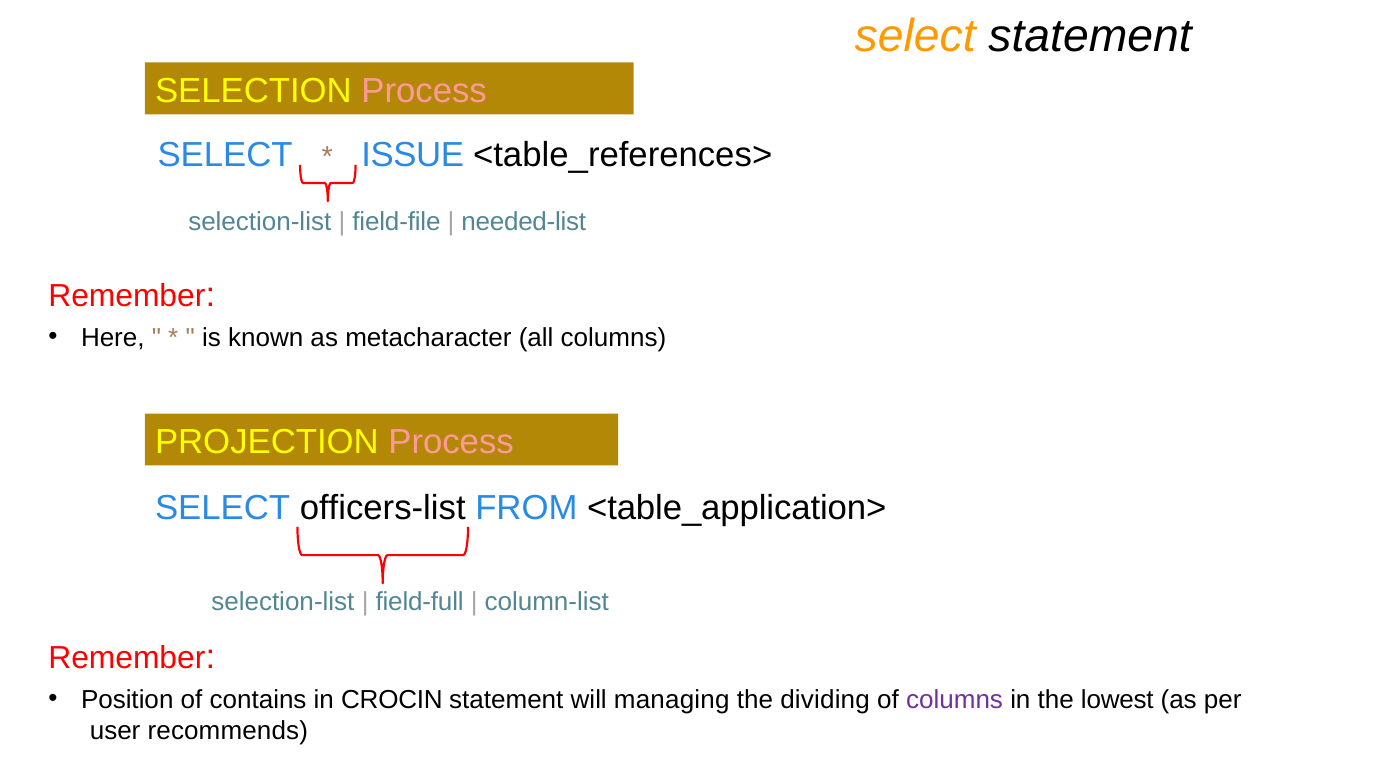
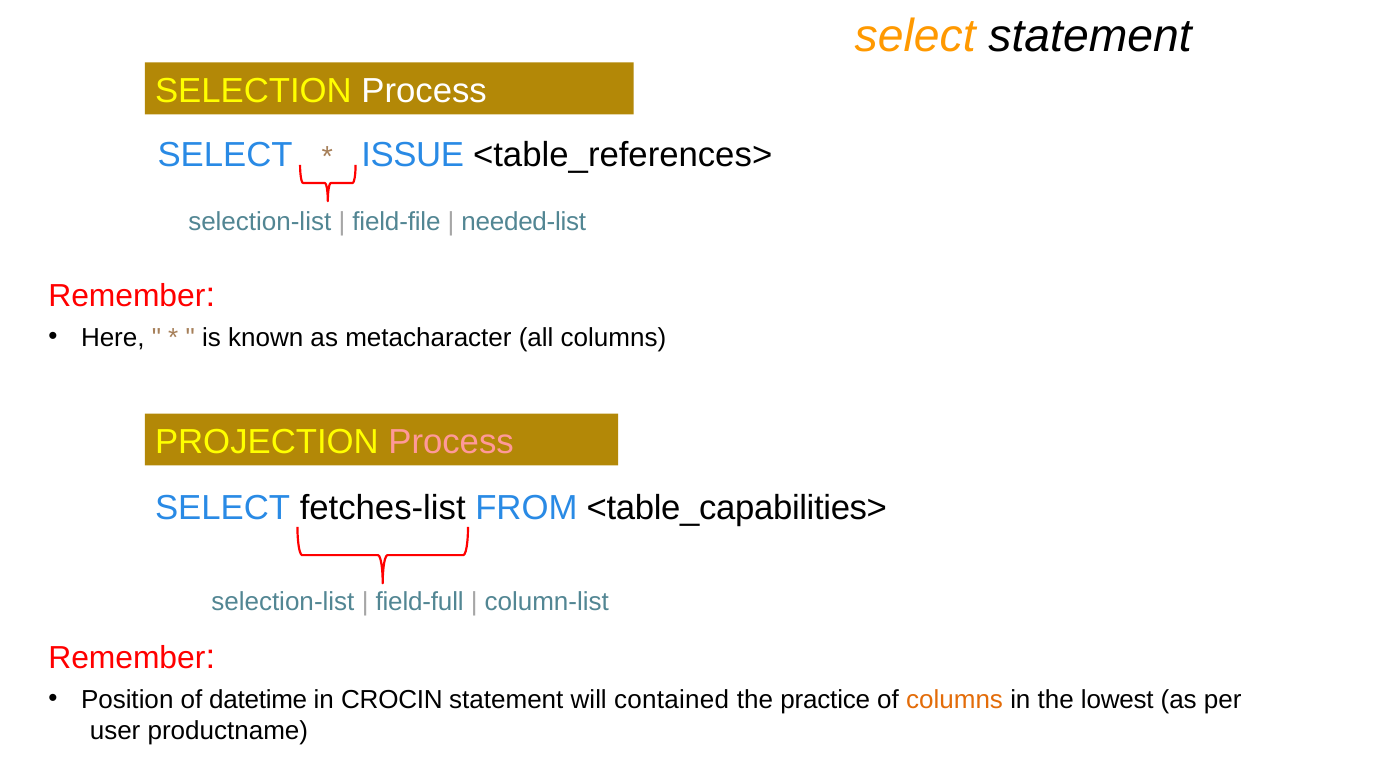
Process at (424, 91) colour: pink -> white
officers-list: officers-list -> fetches-list
<table_application>: <table_application> -> <table_capabilities>
contains: contains -> datetime
managing: managing -> contained
dividing: dividing -> practice
columns at (955, 700) colour: purple -> orange
recommends: recommends -> productname
